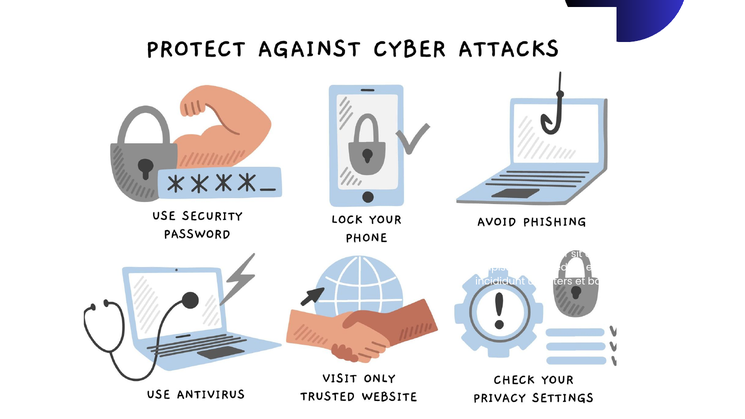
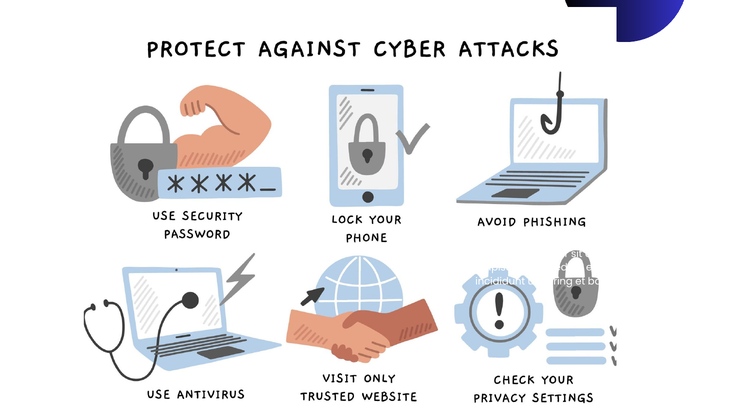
enters: enters -> during
